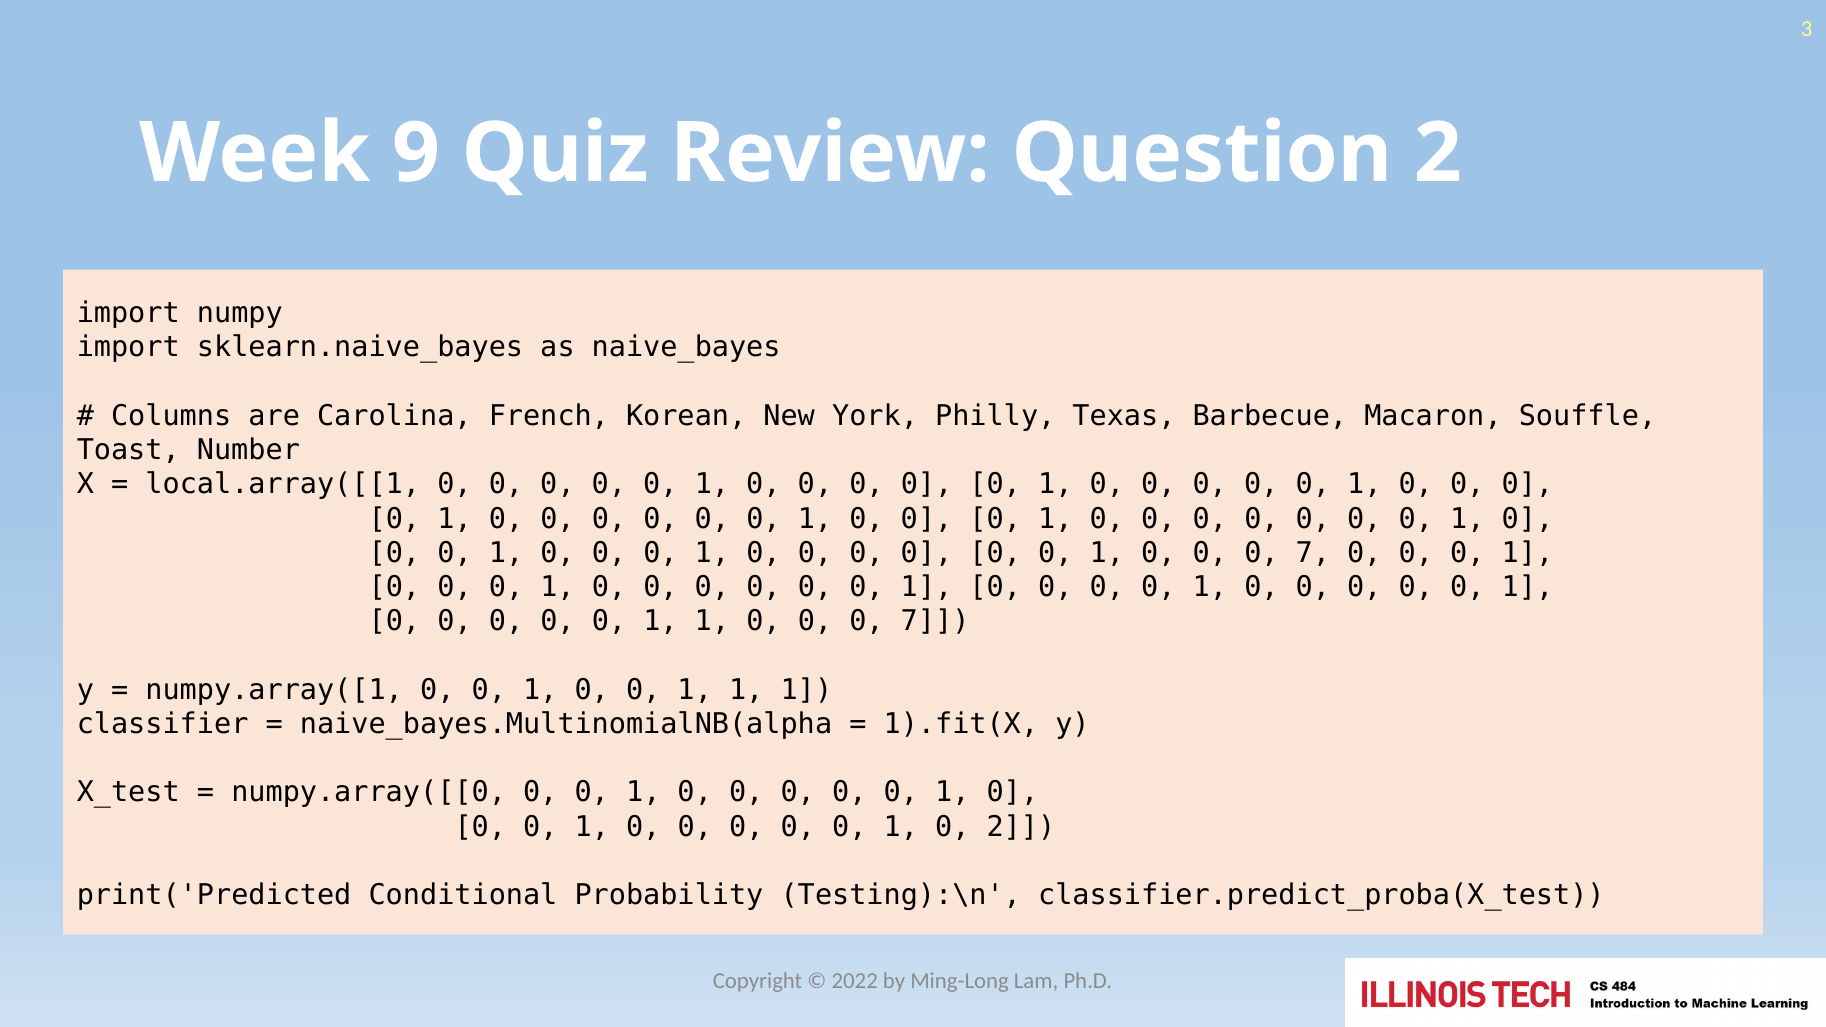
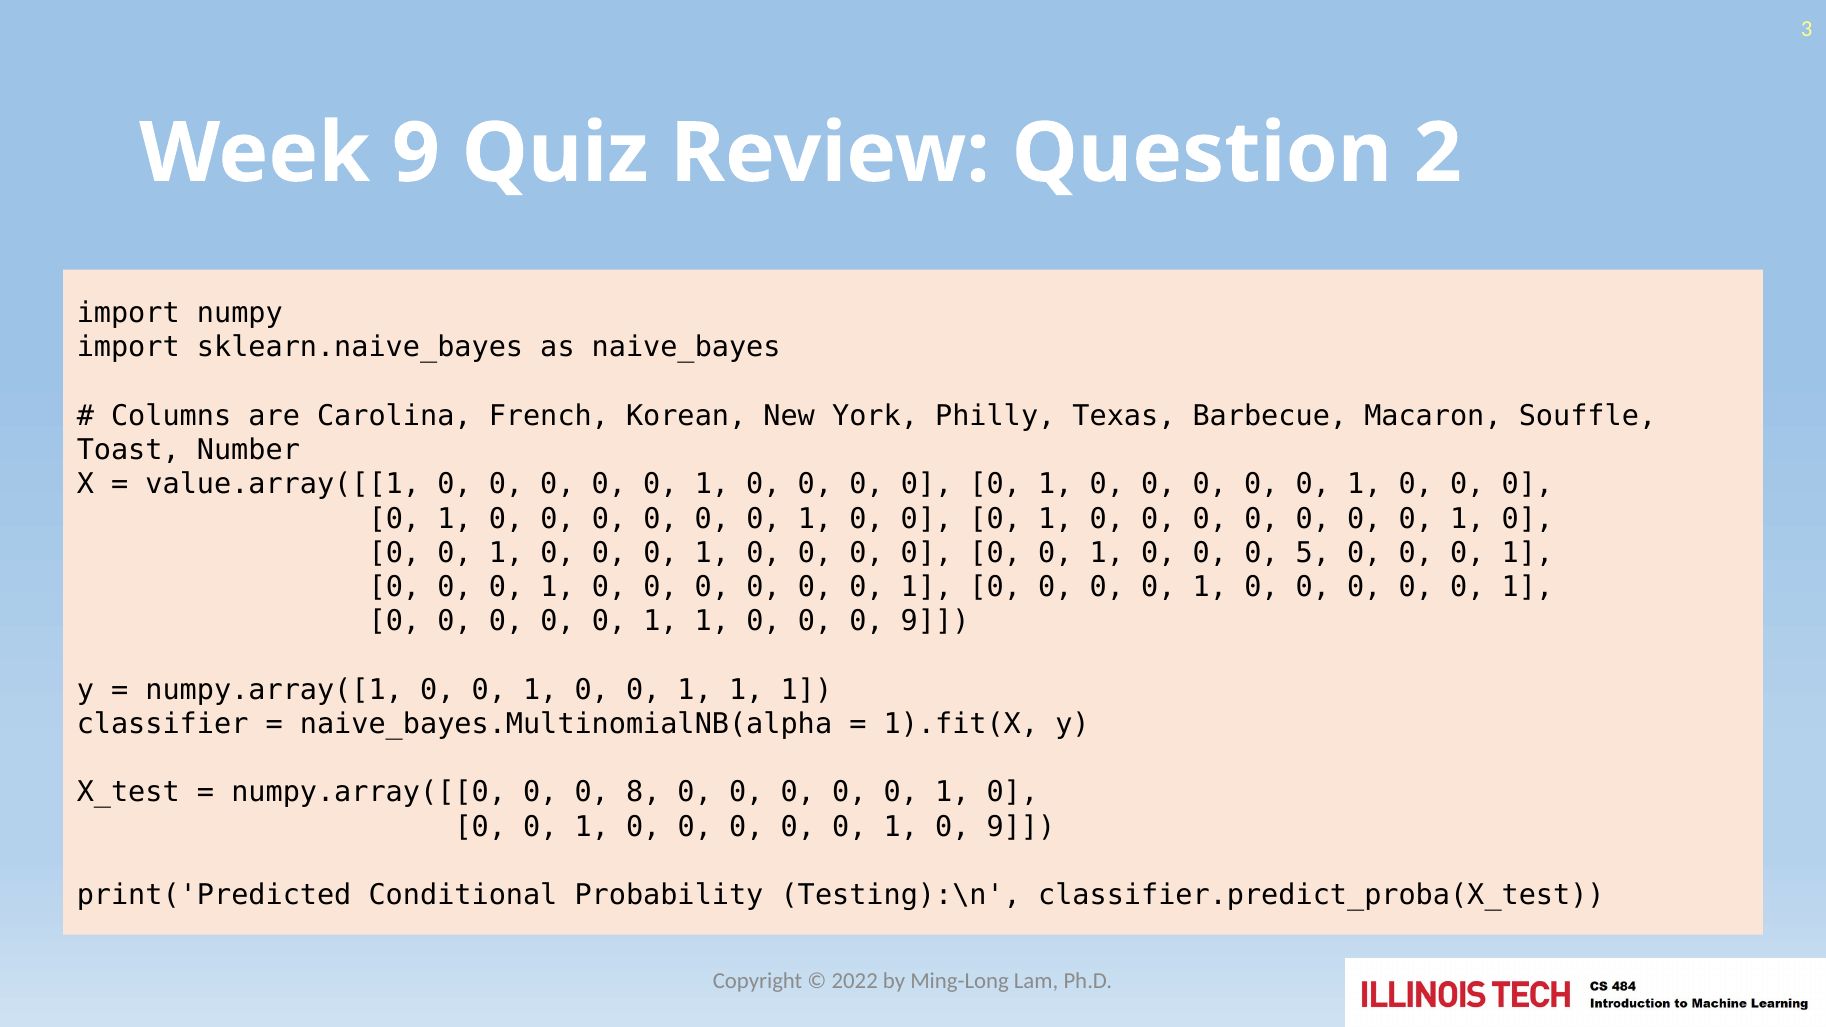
local.array([[1: local.array([[1 -> value.array([[1
7 at (1313, 553): 7 -> 5
7 at (935, 621): 7 -> 9
numpy.array([[0 0 0 1: 1 -> 8
1 0 2: 2 -> 9
